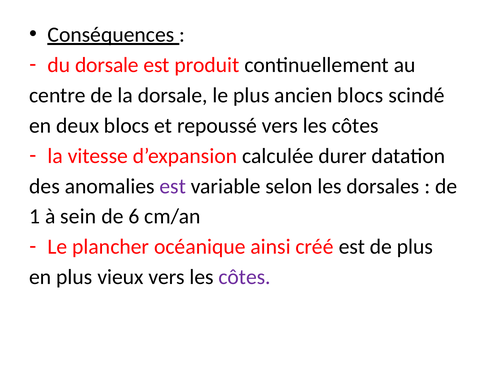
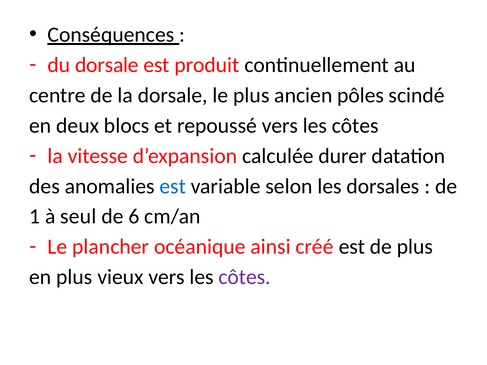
ancien blocs: blocs -> pôles
est at (173, 186) colour: purple -> blue
sein: sein -> seul
